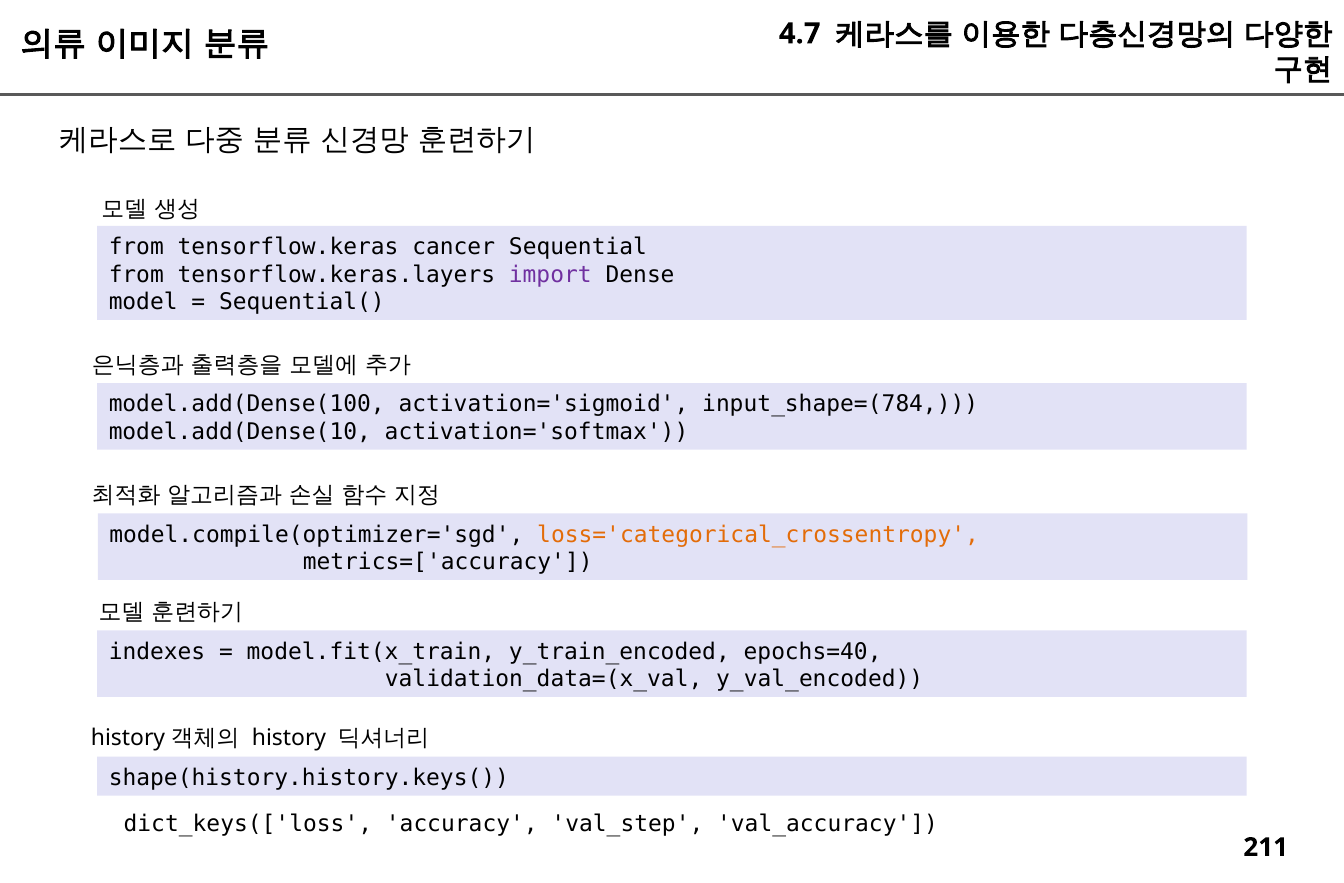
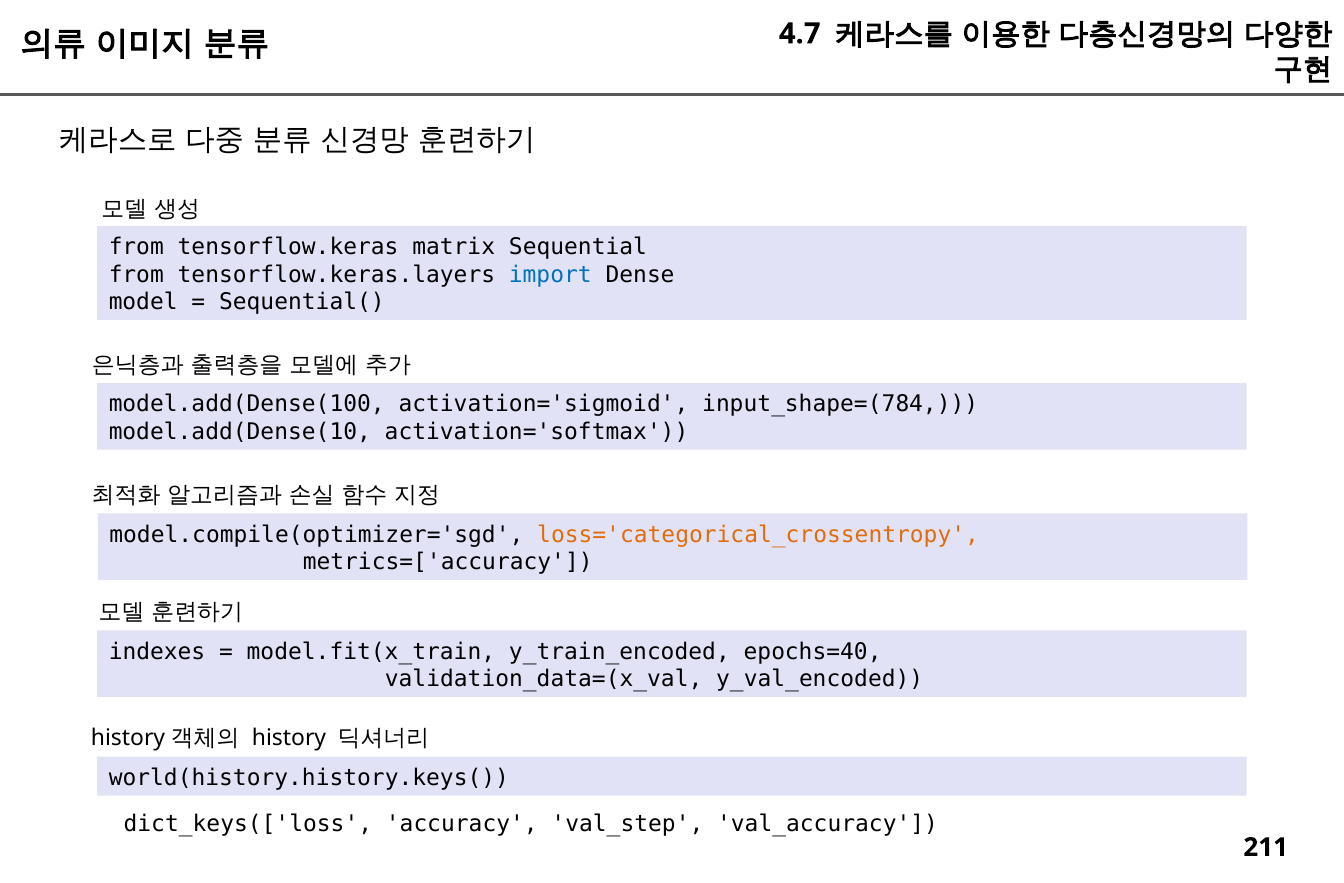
cancer: cancer -> matrix
import colour: purple -> blue
shape(history.history.keys(: shape(history.history.keys( -> world(history.history.keys(
